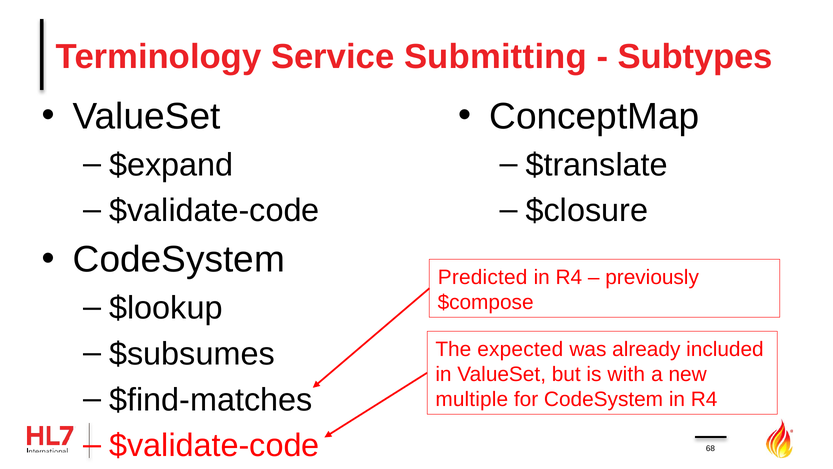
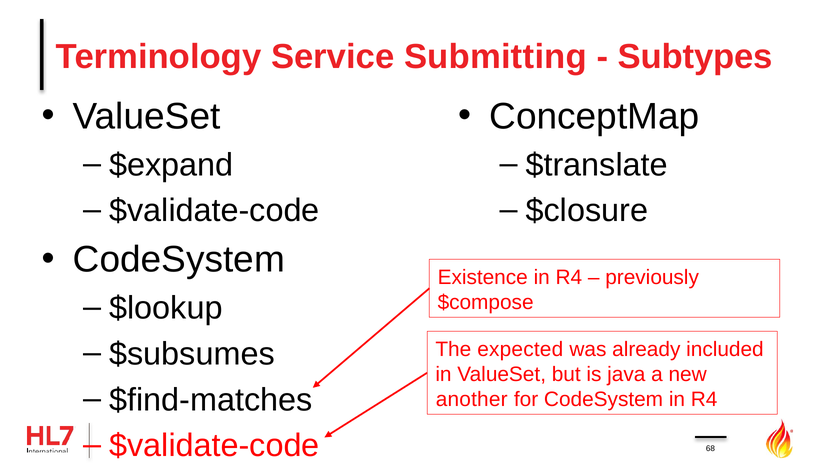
Predicted: Predicted -> Existence
with: with -> java
multiple: multiple -> another
